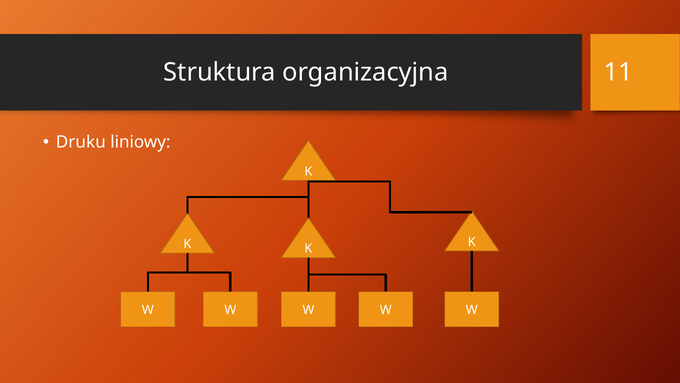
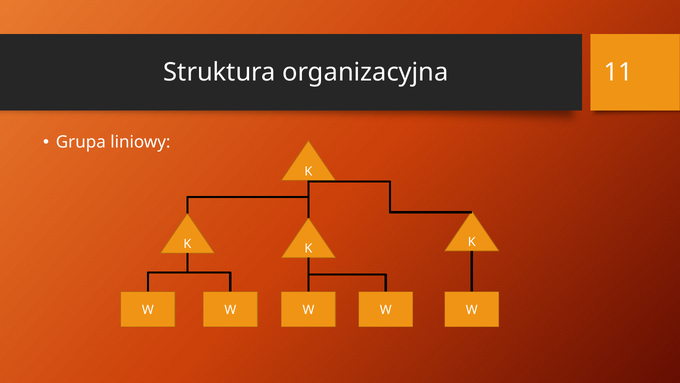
Druku: Druku -> Grupa
